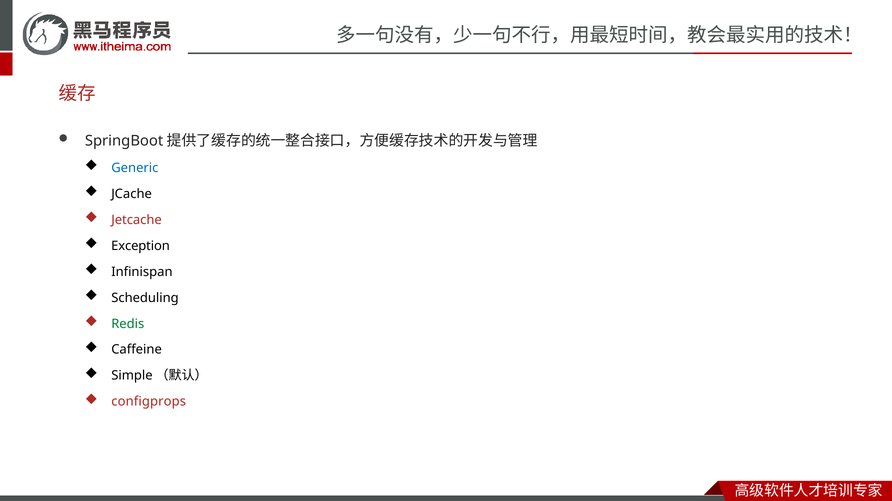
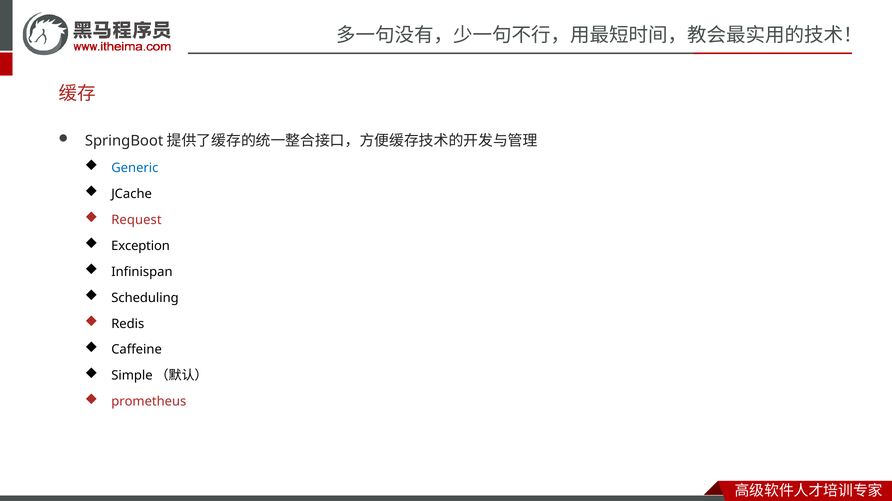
Jetcache: Jetcache -> Request
Redis colour: green -> black
configprops: configprops -> prometheus
